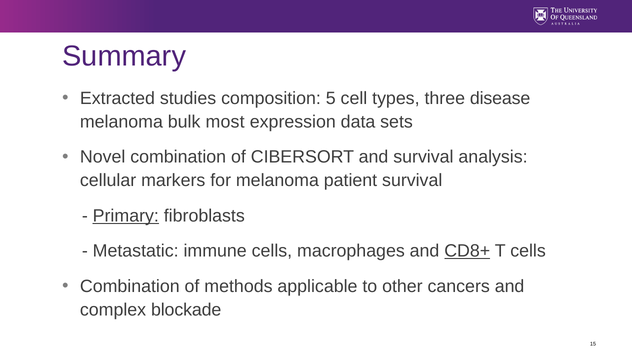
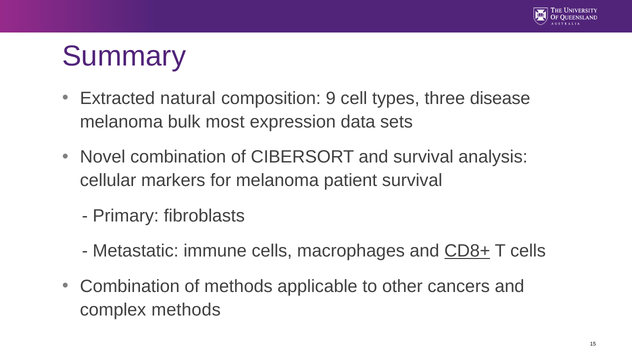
studies: studies -> natural
5: 5 -> 9
Primary underline: present -> none
complex blockade: blockade -> methods
